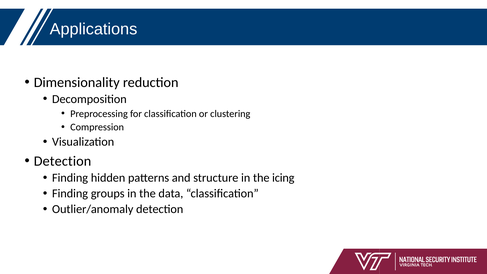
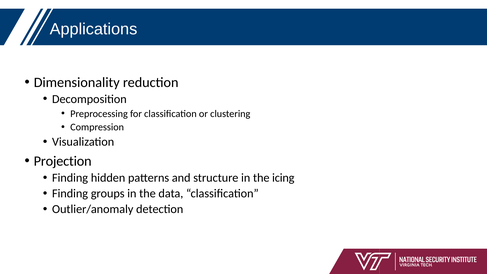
Detection at (63, 161): Detection -> Projection
